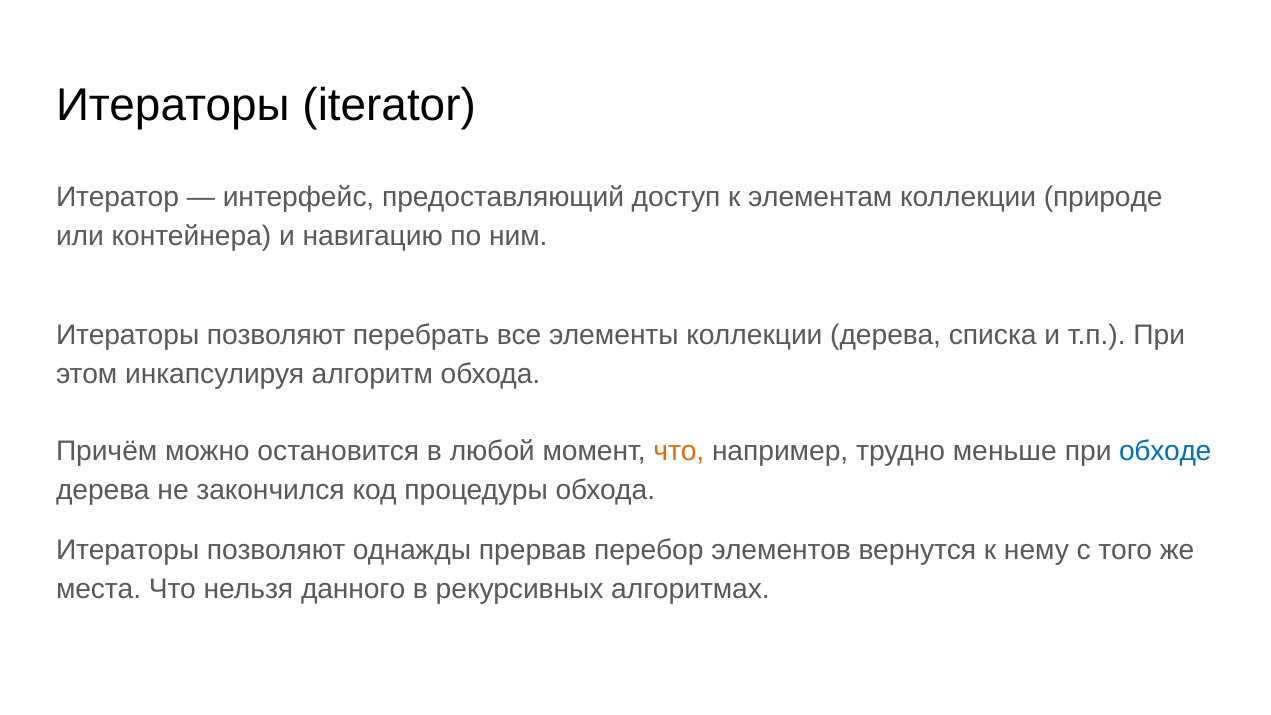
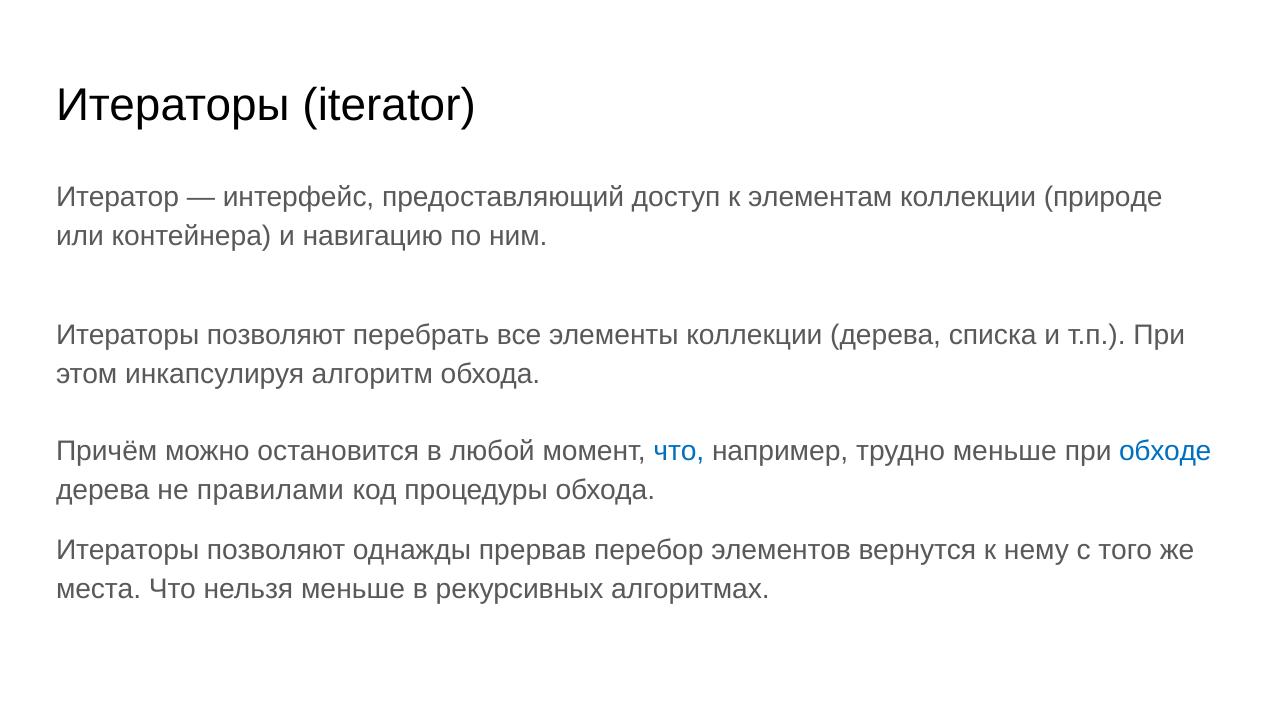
что at (679, 452) colour: orange -> blue
закончился: закончился -> правилами
нельзя данного: данного -> меньше
